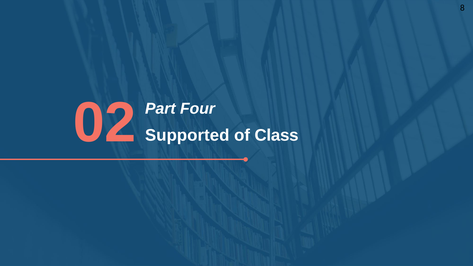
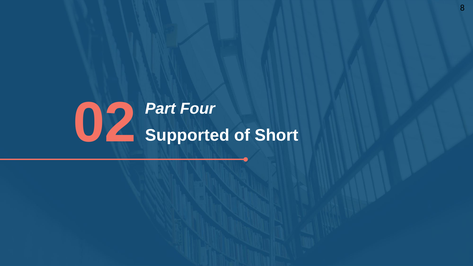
Class: Class -> Short
